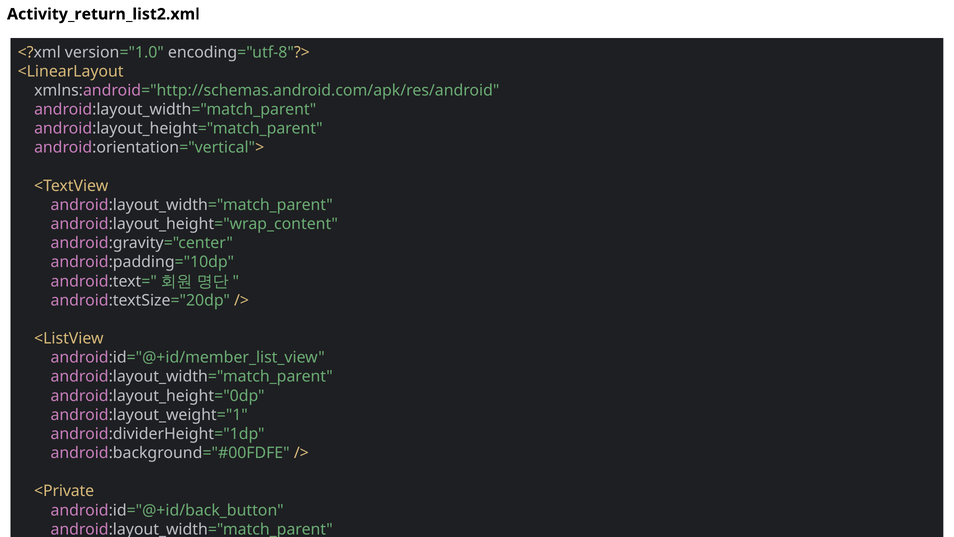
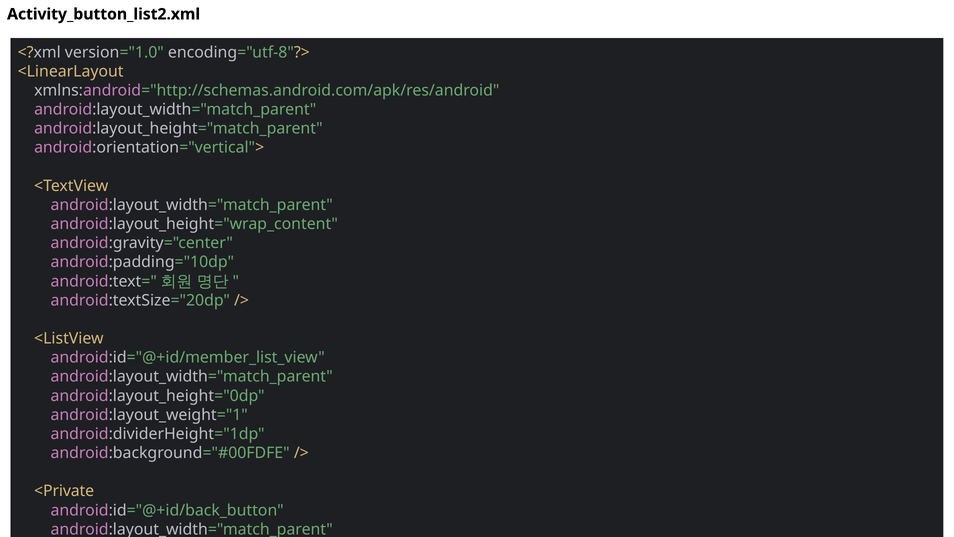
Activity_return_list2.xml: Activity_return_list2.xml -> Activity_button_list2.xml
